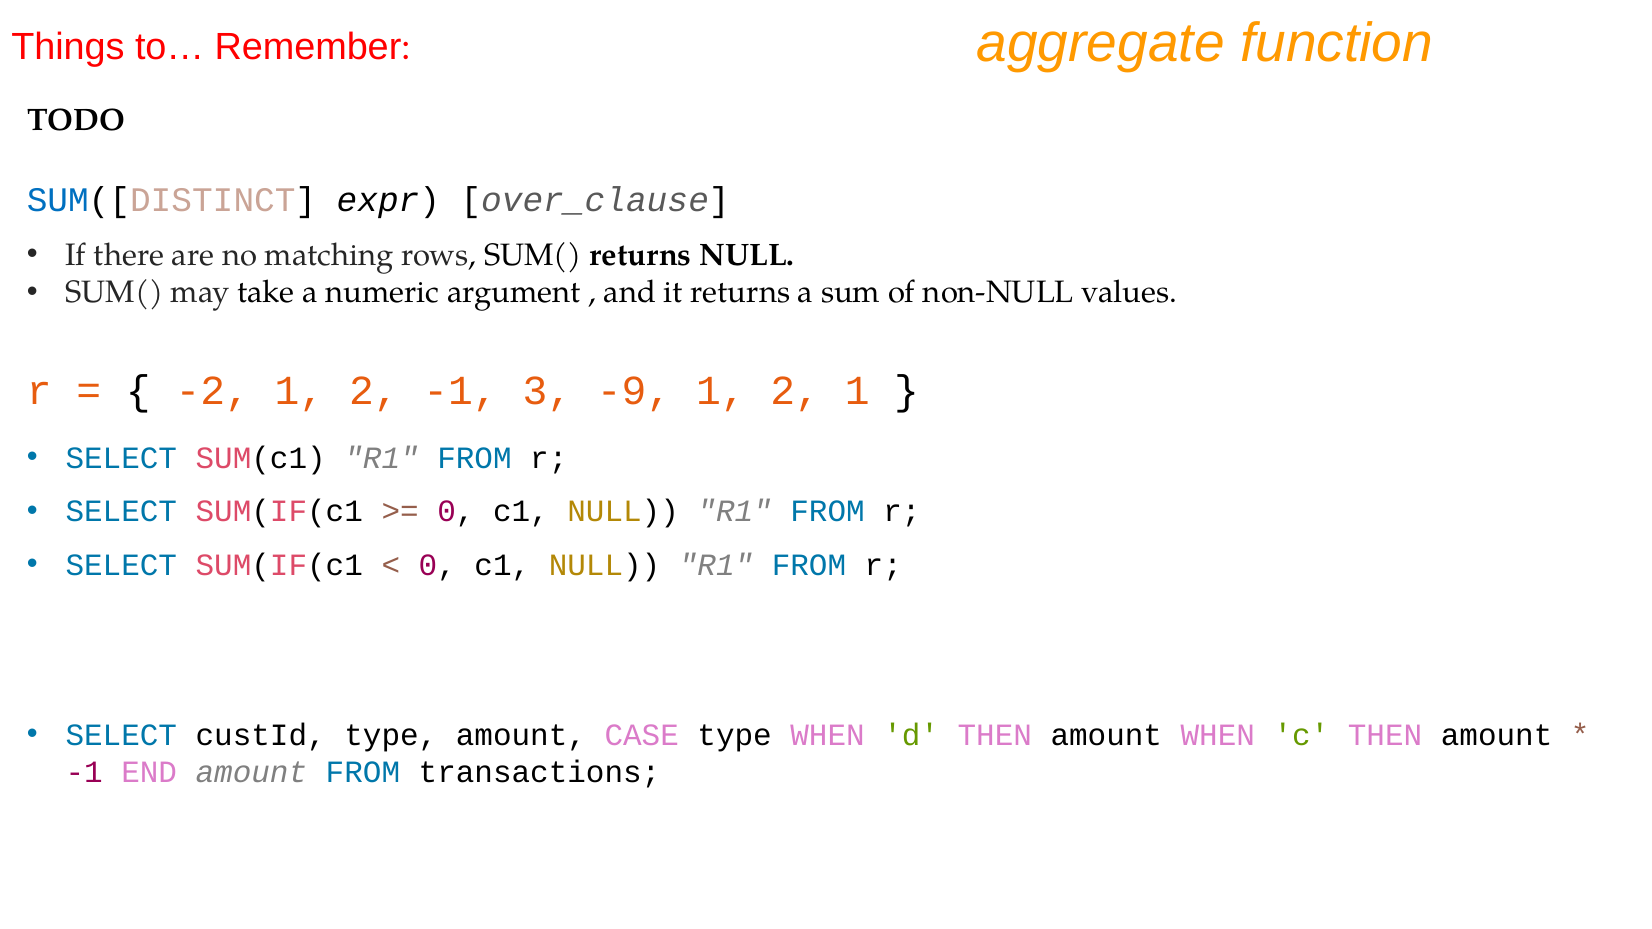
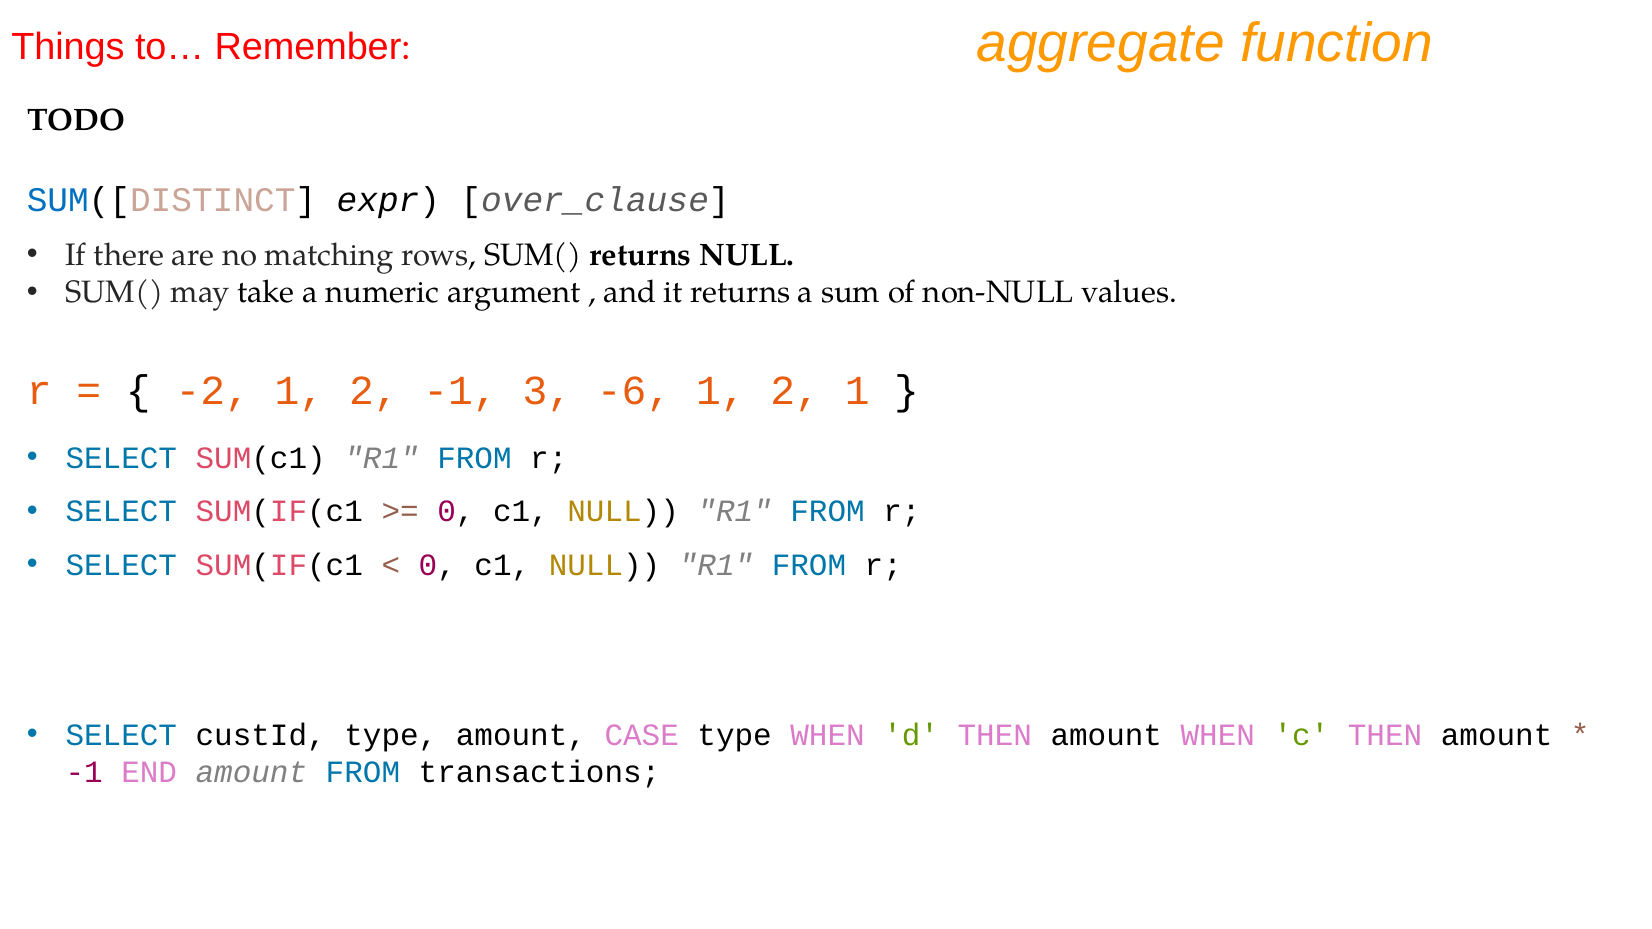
-9: -9 -> -6
